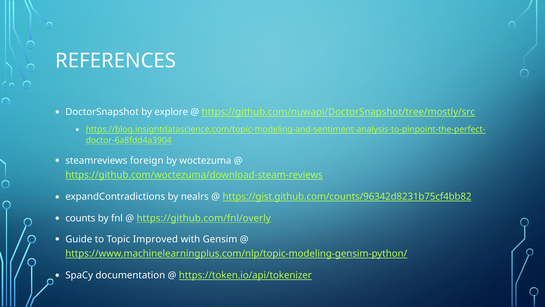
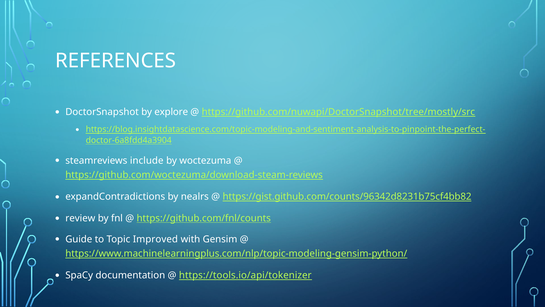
foreign: foreign -> include
counts: counts -> review
https://github.com/fnl/overly: https://github.com/fnl/overly -> https://github.com/fnl/counts
https://token.io/api/tokenizer: https://token.io/api/tokenizer -> https://tools.io/api/tokenizer
